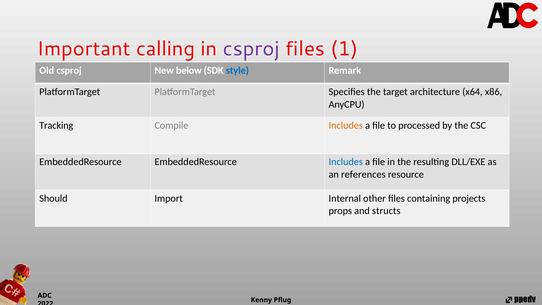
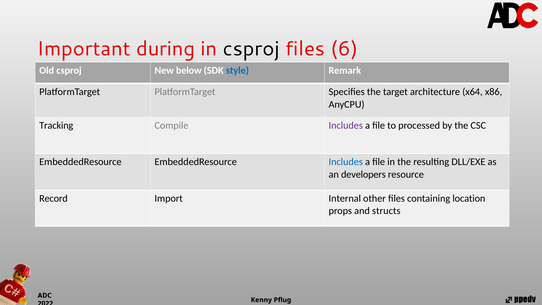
calling: calling -> during
csproj at (251, 49) colour: purple -> black
1: 1 -> 6
Includes at (346, 126) colour: orange -> purple
references: references -> developers
Should: Should -> Record
projects: projects -> location
